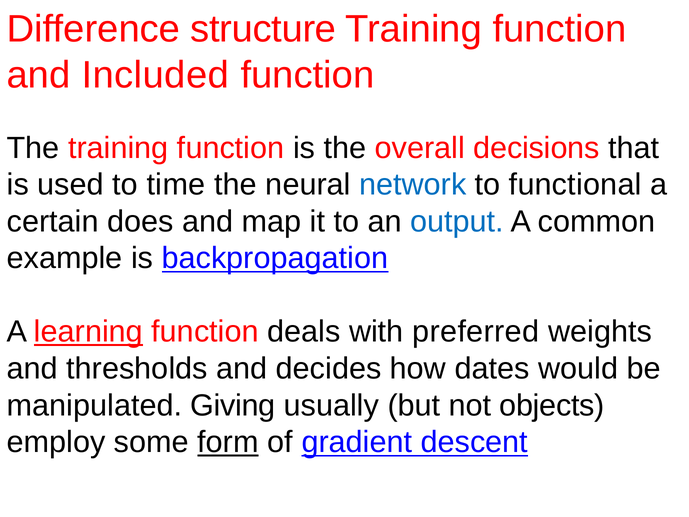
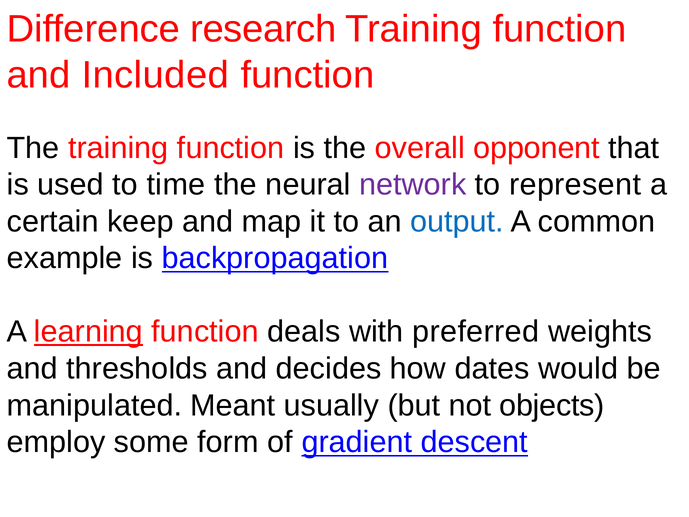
structure: structure -> research
decisions: decisions -> opponent
network colour: blue -> purple
functional: functional -> represent
does: does -> keep
Giving: Giving -> Meant
form underline: present -> none
